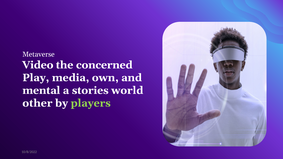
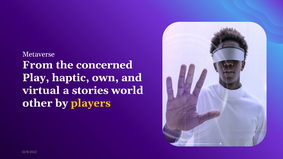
Video: Video -> From
media: media -> haptic
mental: mental -> virtual
players colour: light green -> yellow
